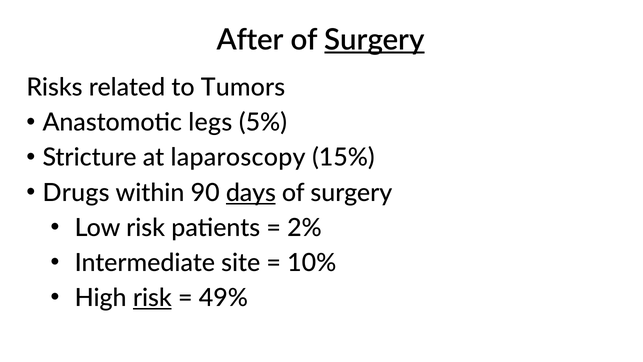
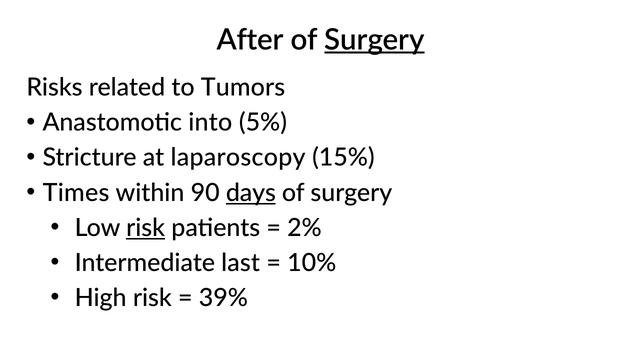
legs: legs -> into
Drugs: Drugs -> Times
risk at (146, 228) underline: none -> present
site: site -> last
risk at (152, 298) underline: present -> none
49%: 49% -> 39%
